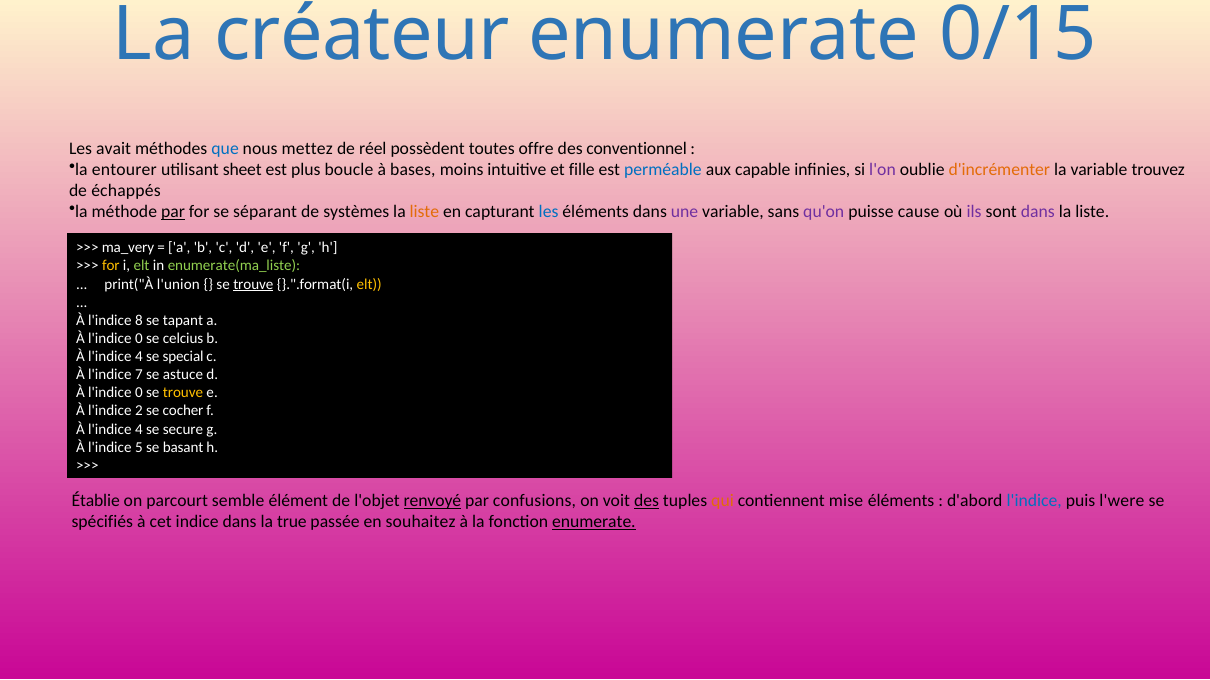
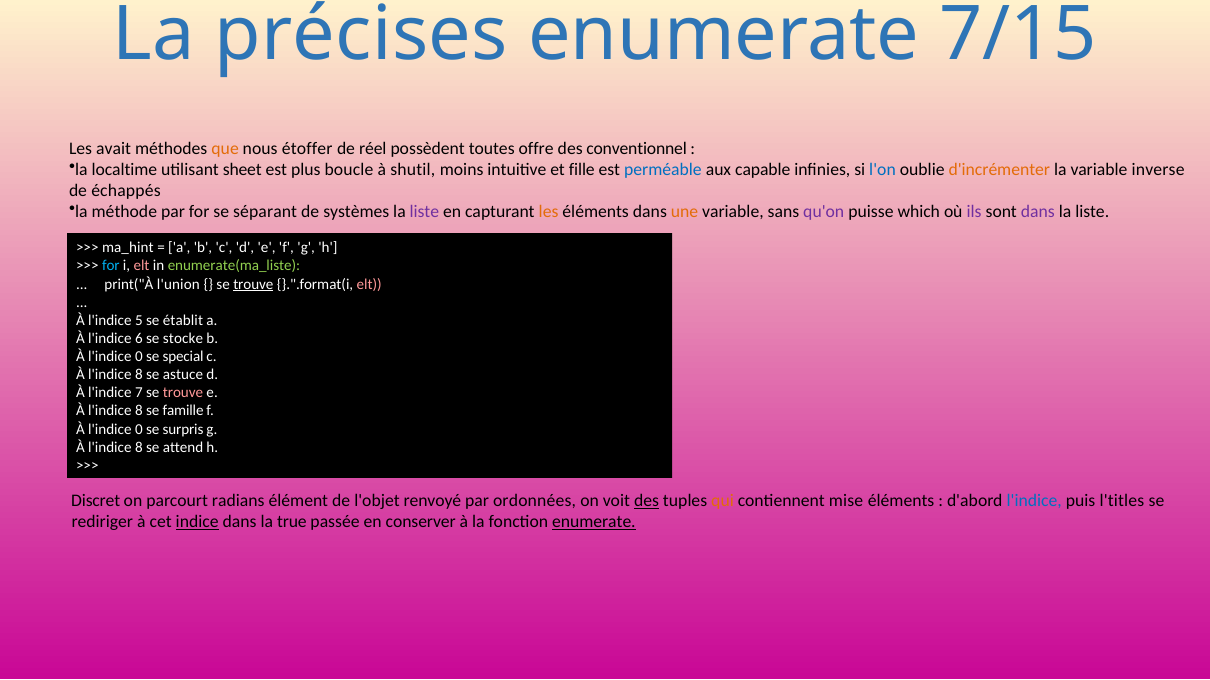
créateur: créateur -> précises
0/15: 0/15 -> 7/15
que colour: blue -> orange
mettez: mettez -> étoffer
entourer: entourer -> localtime
bases: bases -> shutil
l'on colour: purple -> blue
trouvez: trouvez -> inverse
par at (173, 212) underline: present -> none
liste at (424, 212) colour: orange -> purple
les at (549, 212) colour: blue -> orange
une colour: purple -> orange
cause: cause -> which
ma_very: ma_very -> ma_hint
for at (111, 266) colour: yellow -> light blue
elt at (142, 266) colour: light green -> pink
elt at (369, 284) colour: yellow -> pink
8: 8 -> 5
tapant: tapant -> établit
0 at (139, 339): 0 -> 6
celcius: celcius -> stocke
4 at (139, 357): 4 -> 0
7 at (139, 375): 7 -> 8
0 at (139, 393): 0 -> 7
trouve at (183, 393) colour: yellow -> pink
2 at (139, 411): 2 -> 8
cocher: cocher -> famille
4 at (139, 430): 4 -> 0
secure: secure -> surpris
5 at (139, 448): 5 -> 8
basant: basant -> attend
Établie: Établie -> Discret
semble: semble -> radians
renvoyé underline: present -> none
confusions: confusions -> ordonnées
l'were: l'were -> l'titles
spécifiés: spécifiés -> rediriger
indice underline: none -> present
souhaitez: souhaitez -> conserver
